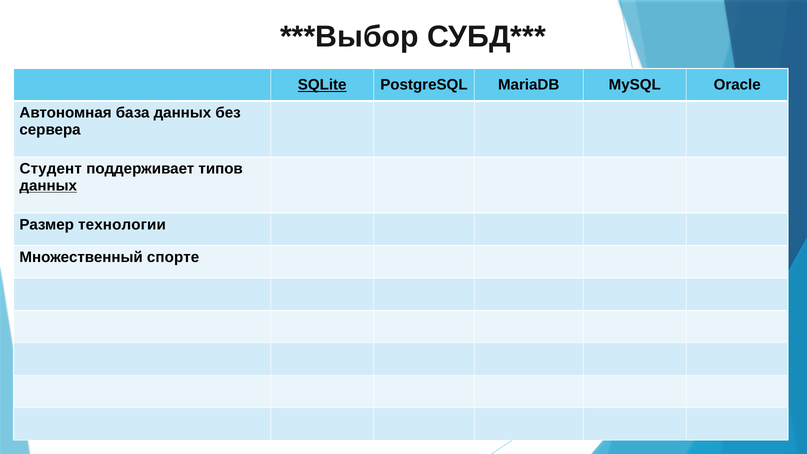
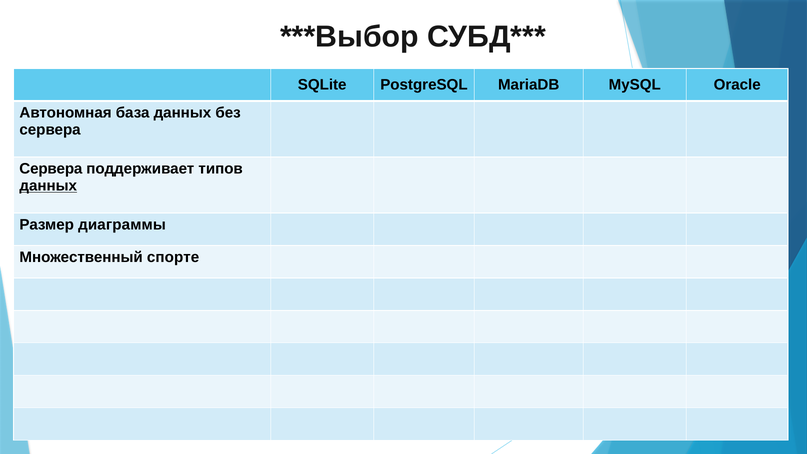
SQLite underline: present -> none
Студент at (51, 169): Студент -> Сервера
технологии: технологии -> диаграммы
